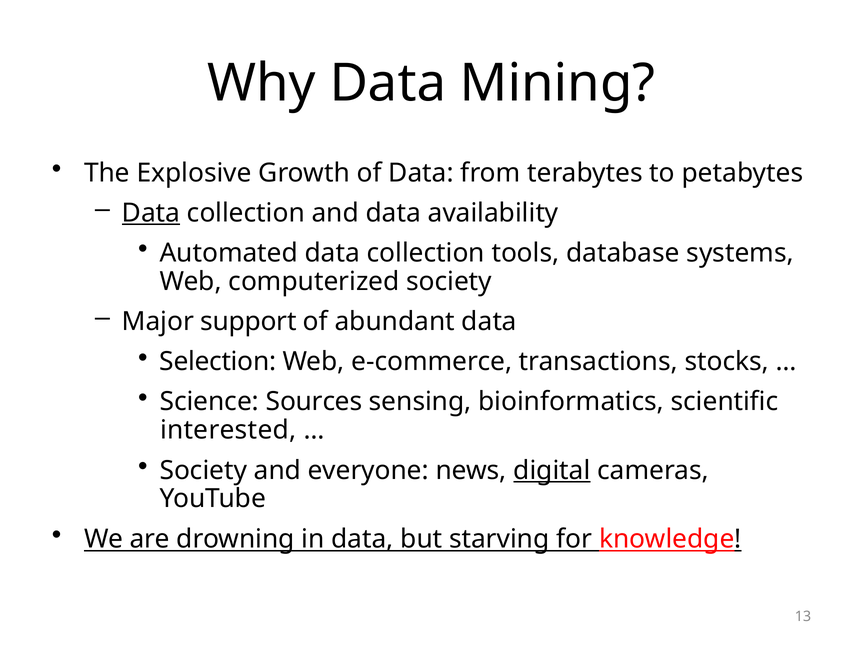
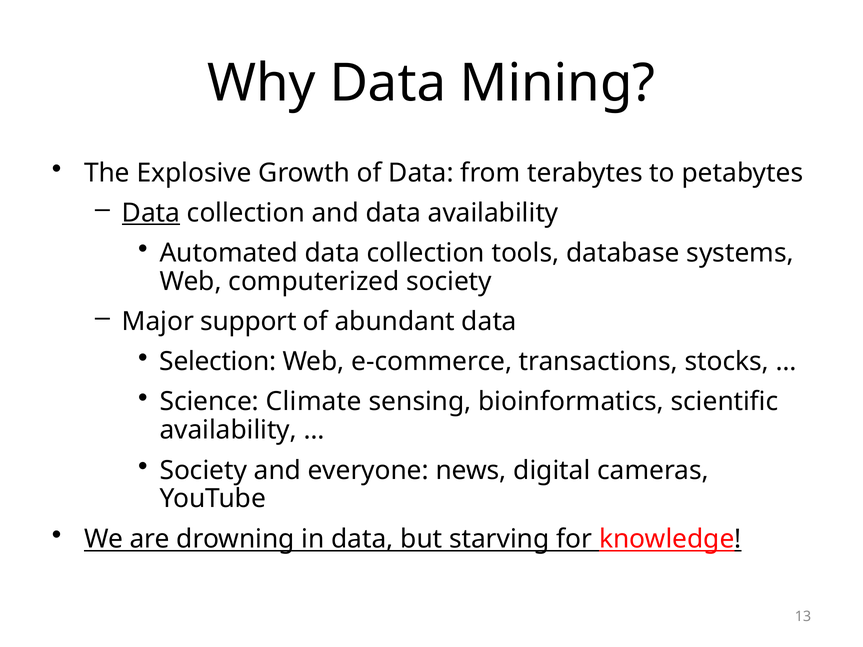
Sources: Sources -> Climate
interested at (228, 430): interested -> availability
digital underline: present -> none
